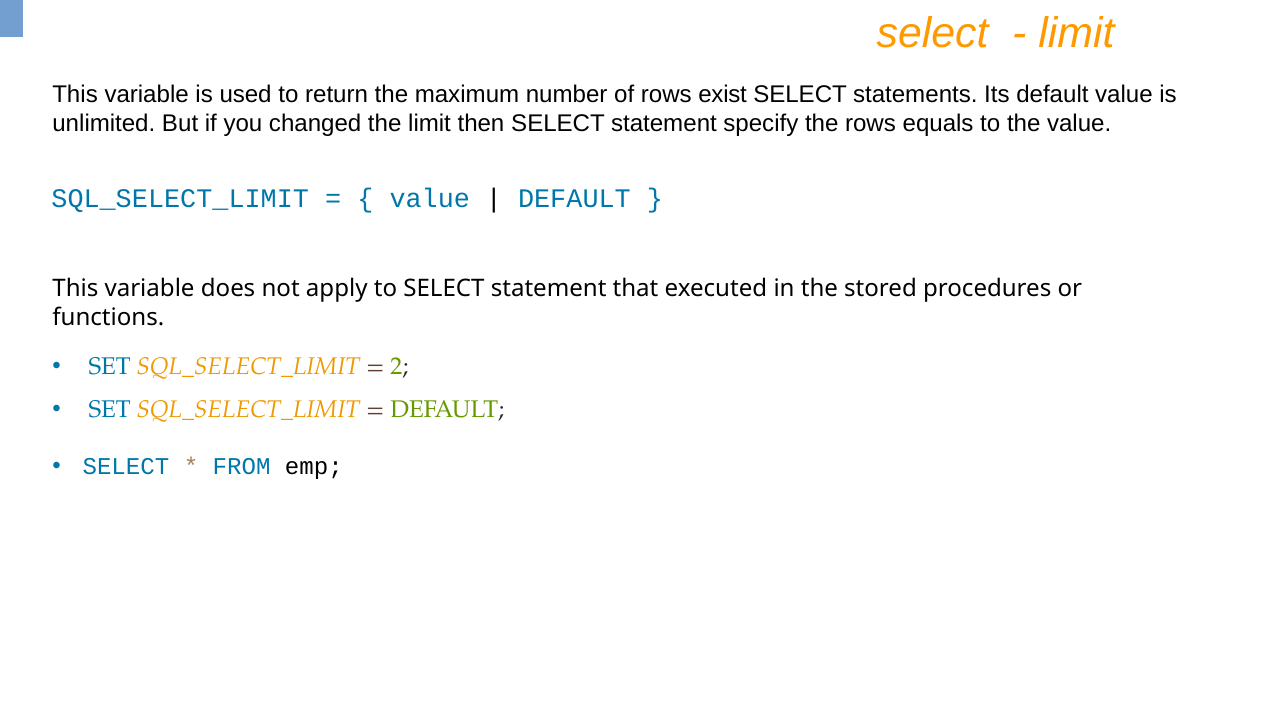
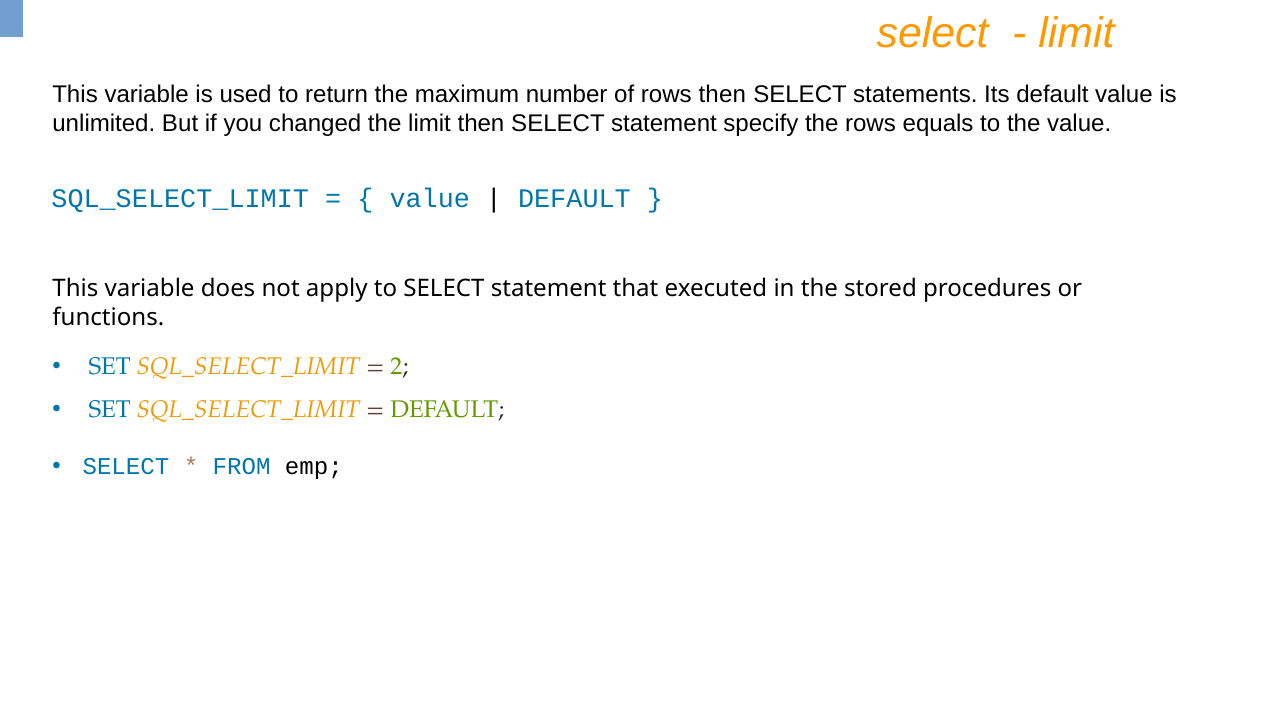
rows exist: exist -> then
